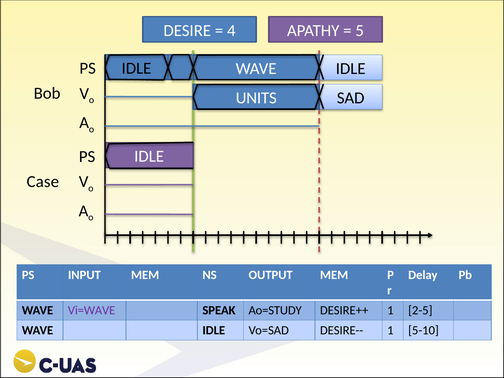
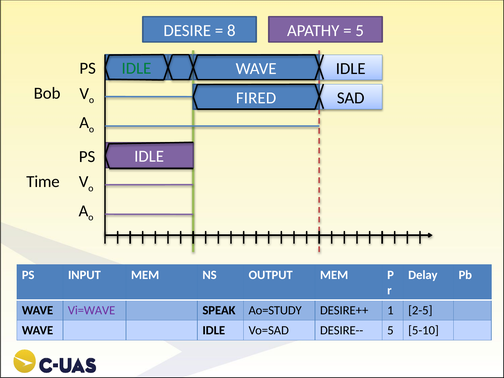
4: 4 -> 8
IDLE at (136, 68) colour: black -> green
UNITS: UNITS -> FIRED
Case: Case -> Time
DESIRE-- 1: 1 -> 5
